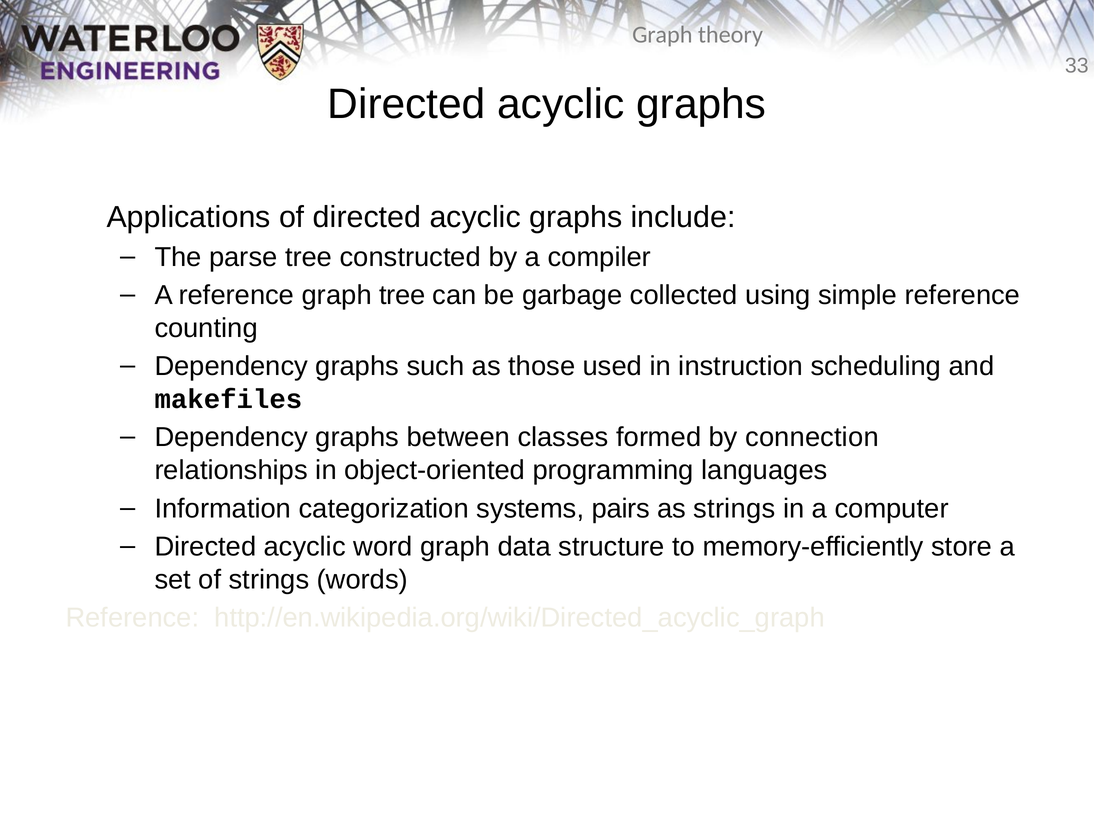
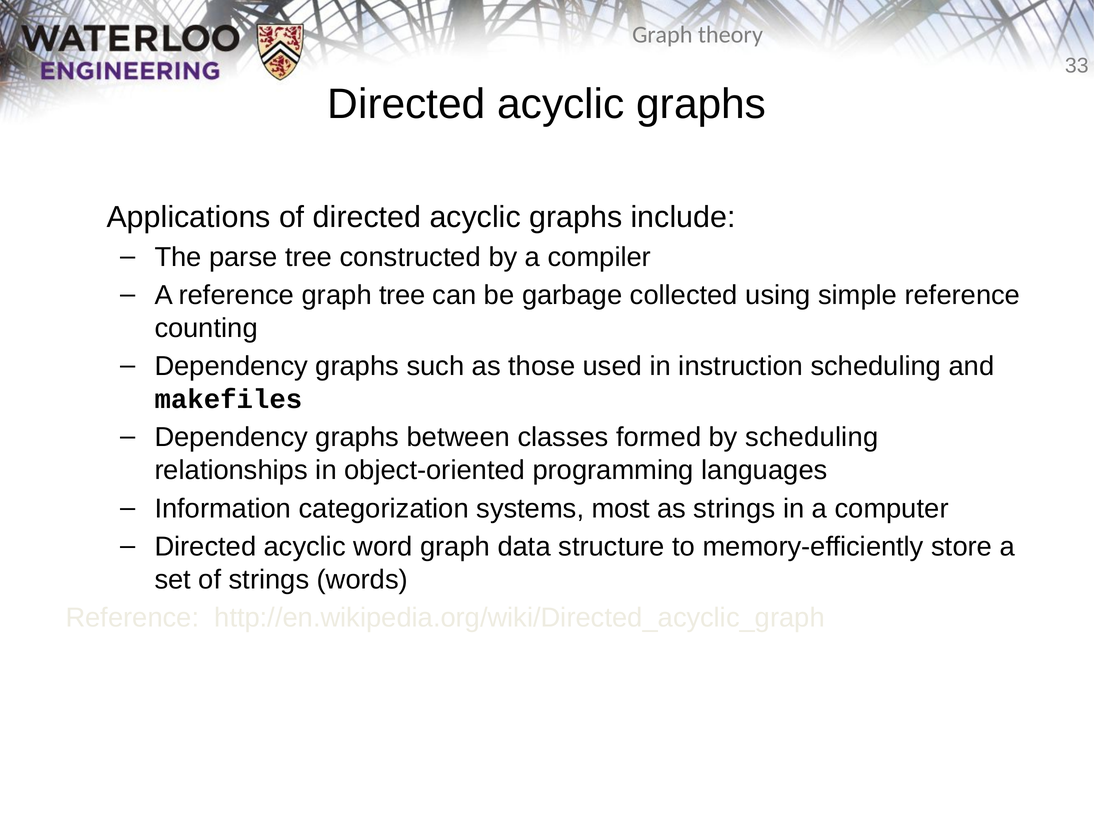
by connection: connection -> scheduling
pairs: pairs -> most
